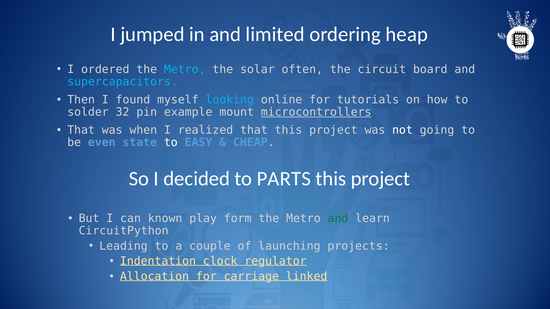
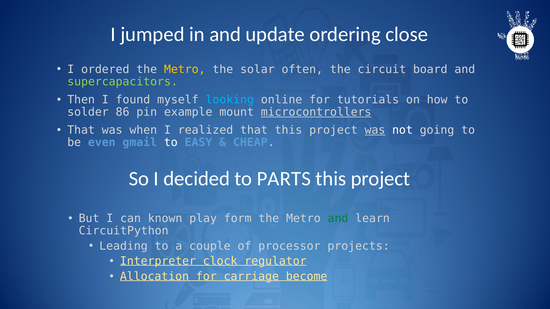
limited: limited -> update
heap: heap -> close
Metro at (185, 69) colour: light blue -> yellow
supercapacitors colour: light blue -> light green
32: 32 -> 86
was at (375, 130) underline: none -> present
state: state -> gmail
launching: launching -> processor
Indentation: Indentation -> Interpreter
linked: linked -> become
